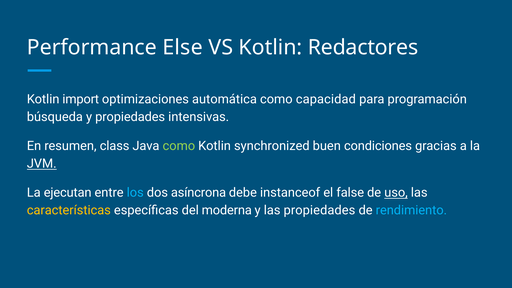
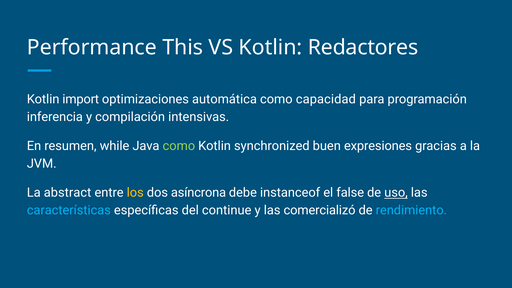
Else: Else -> This
búsqueda: búsqueda -> inferencia
y propiedades: propiedades -> compilación
class: class -> while
condiciones: condiciones -> expresiones
JVM underline: present -> none
ejecutan: ejecutan -> abstract
los colour: light blue -> yellow
características colour: yellow -> light blue
moderna: moderna -> continue
las propiedades: propiedades -> comercializó
